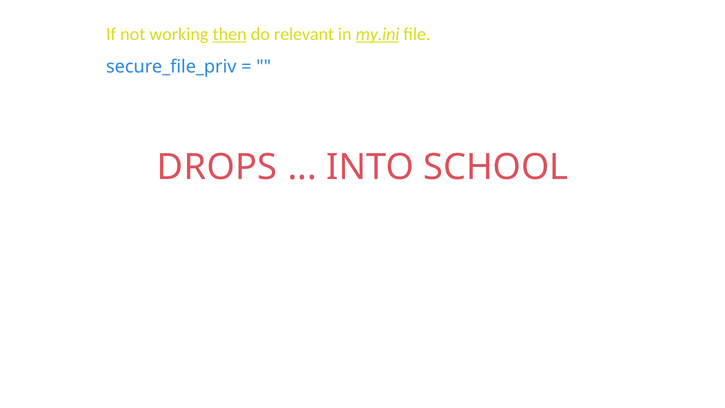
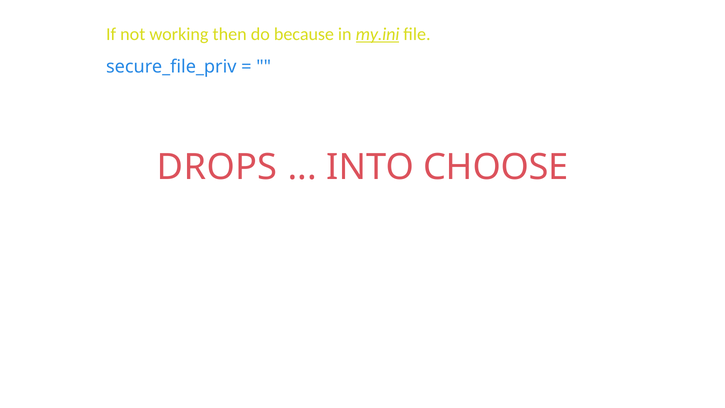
then underline: present -> none
relevant: relevant -> because
SCHOOL: SCHOOL -> CHOOSE
